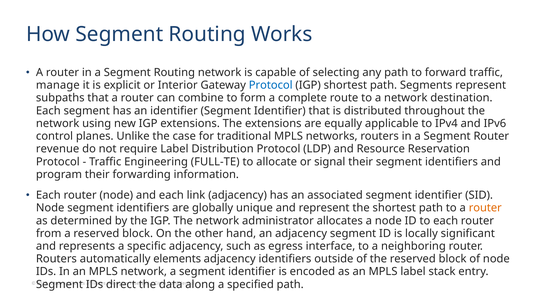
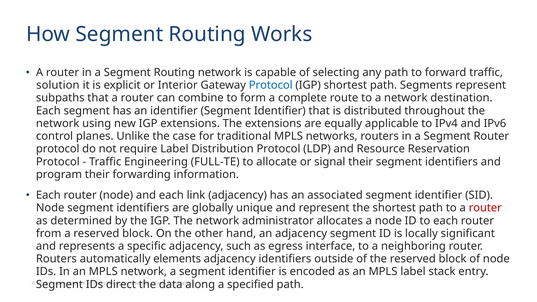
manage: manage -> solution
revenue at (58, 149): revenue -> protocol
router at (485, 208) colour: orange -> red
